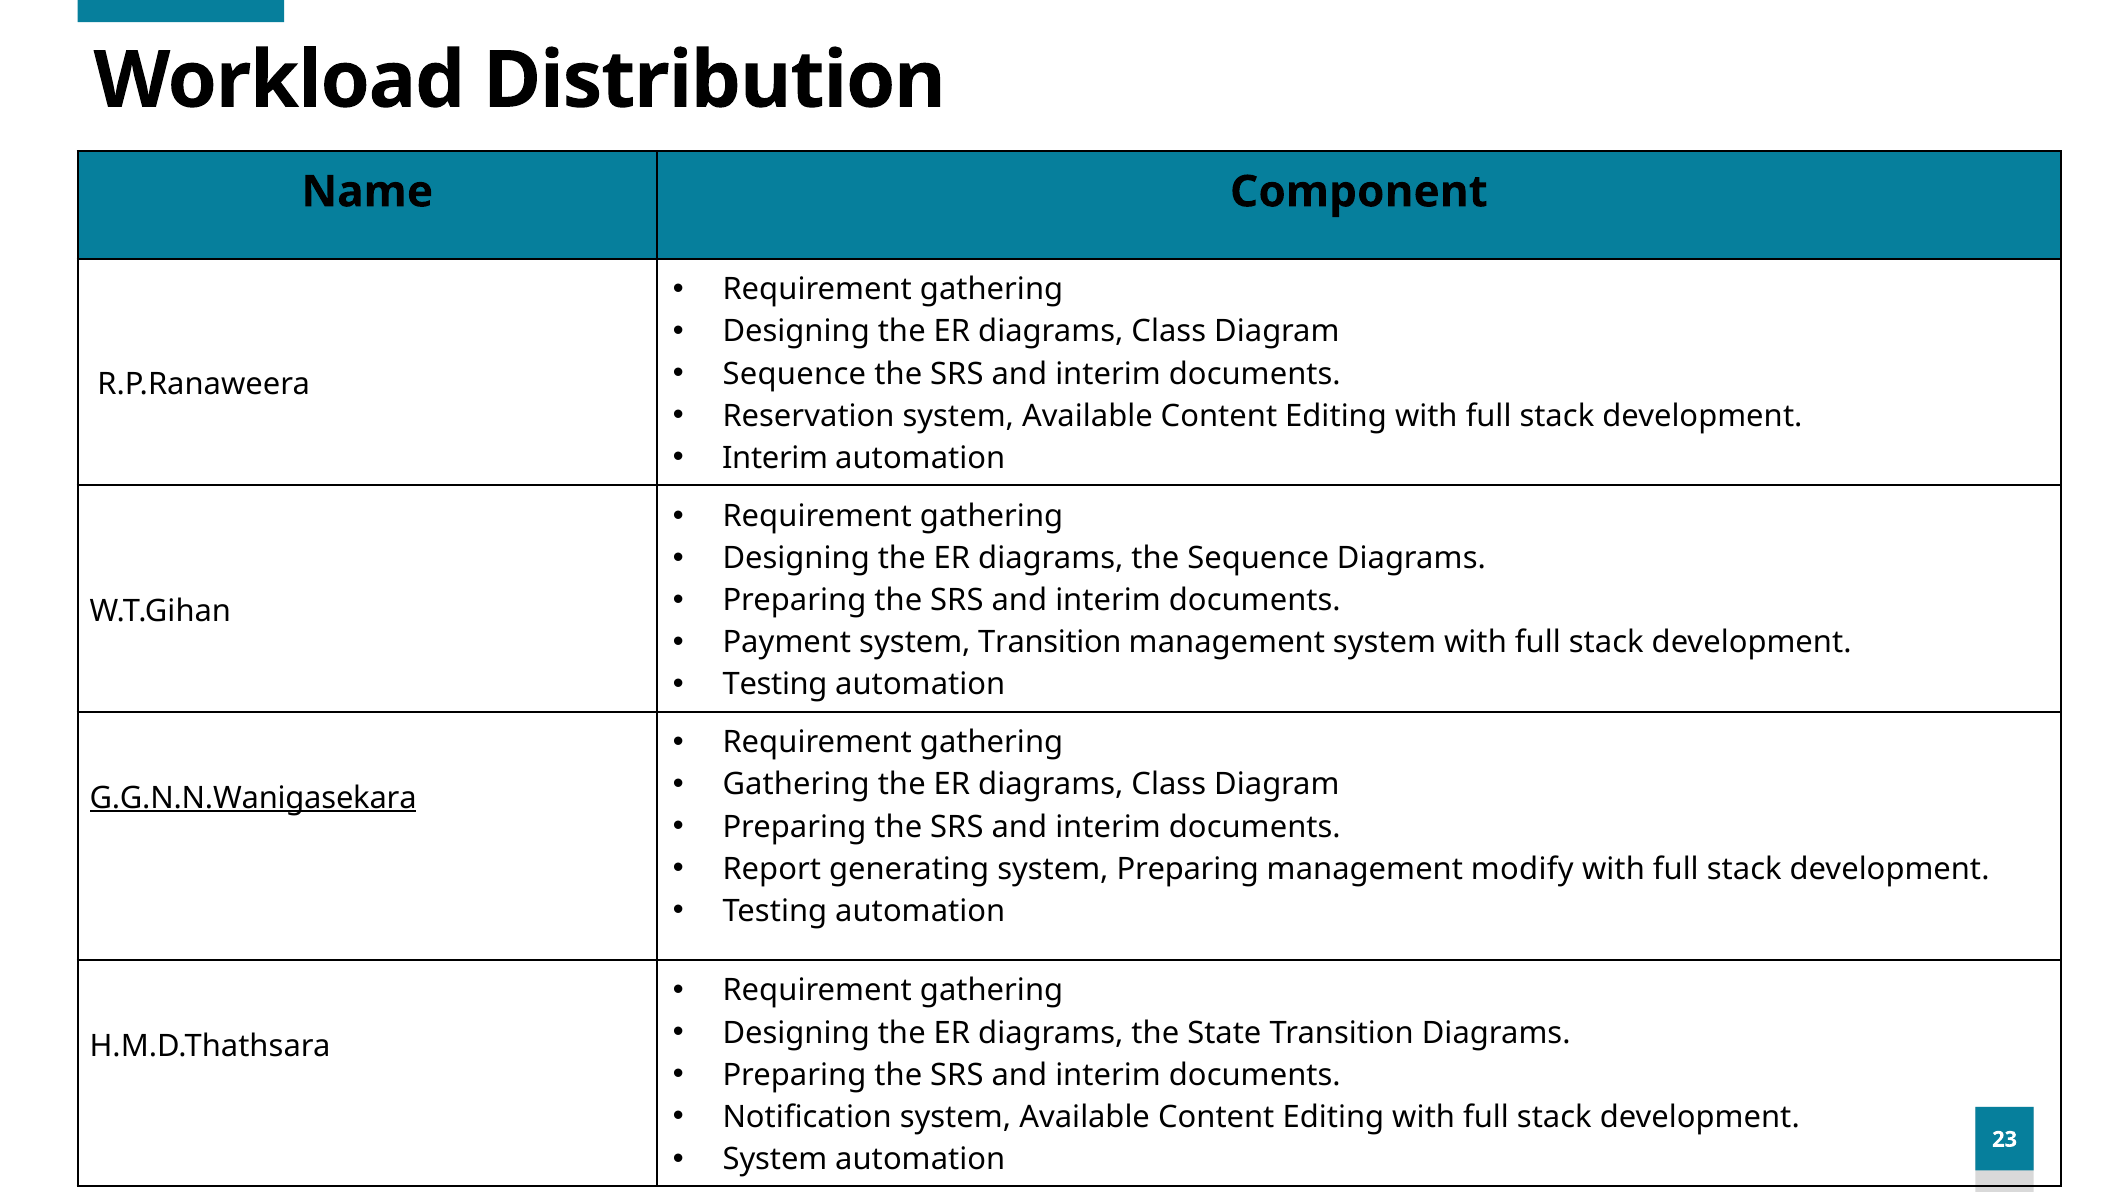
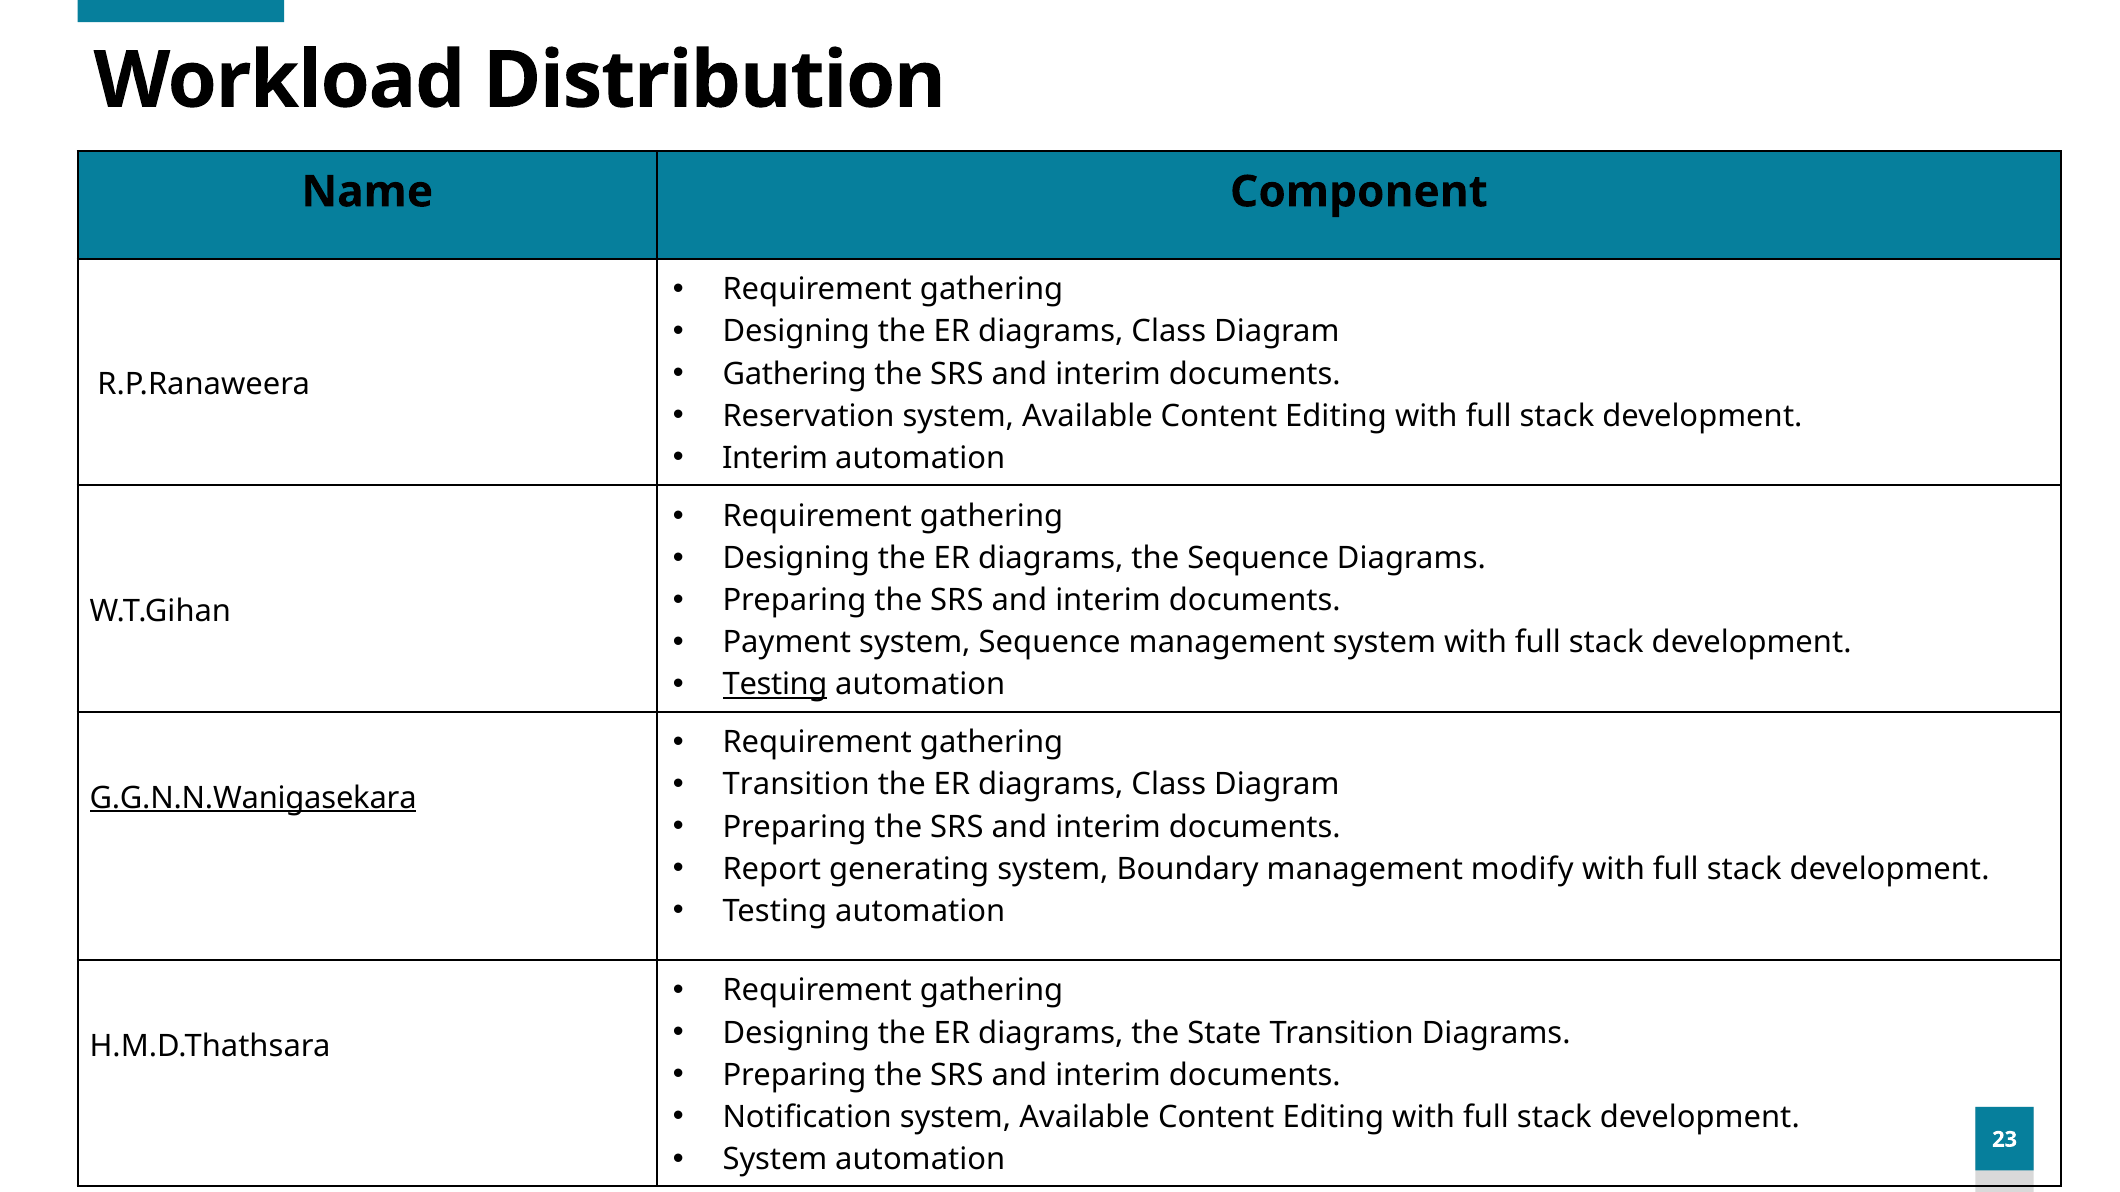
Sequence at (794, 374): Sequence -> Gathering
system Transition: Transition -> Sequence
Testing at (775, 685) underline: none -> present
Gathering at (796, 785): Gathering -> Transition
system Preparing: Preparing -> Boundary
